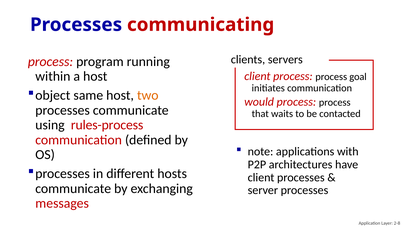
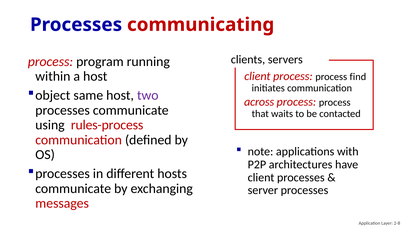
goal: goal -> find
two colour: orange -> purple
would: would -> across
